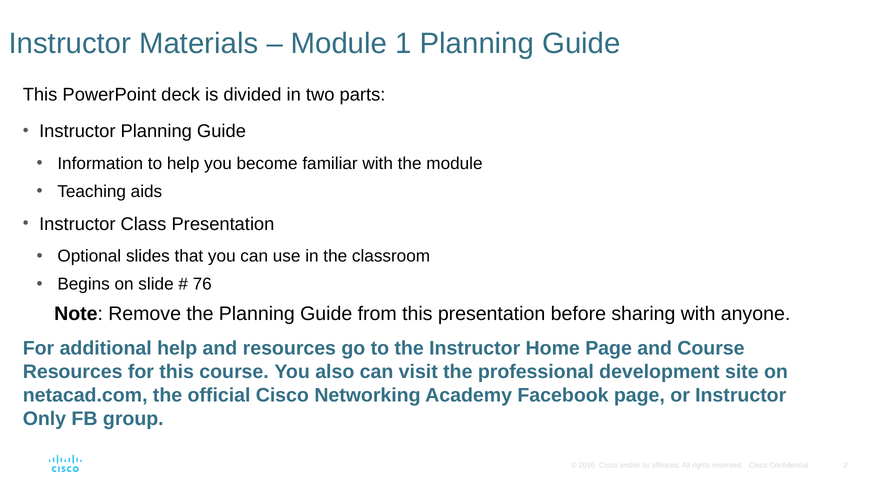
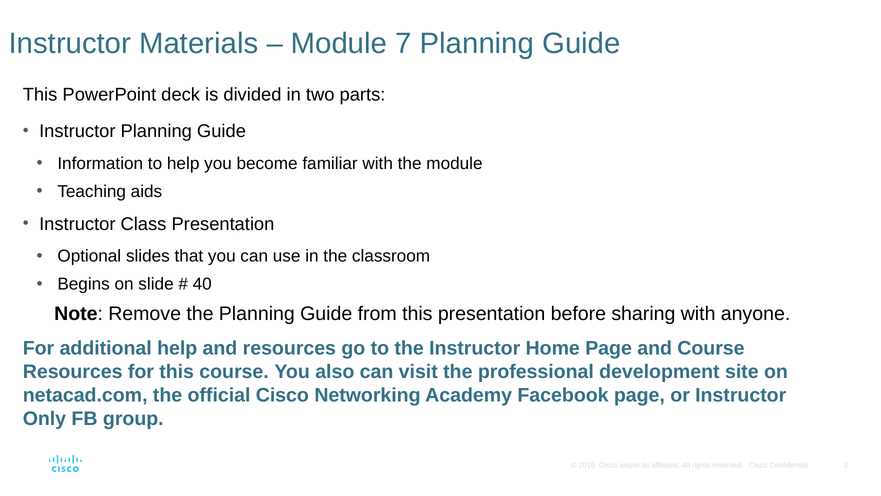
1: 1 -> 7
76: 76 -> 40
